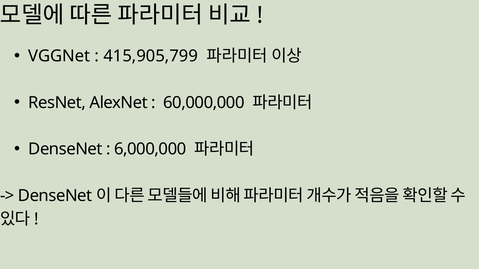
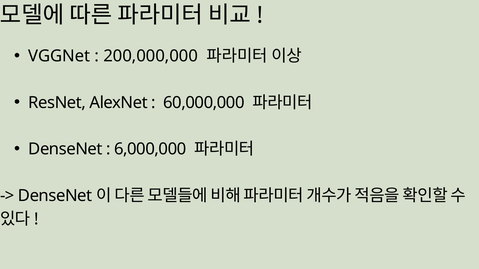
415,905,799: 415,905,799 -> 200,000,000
